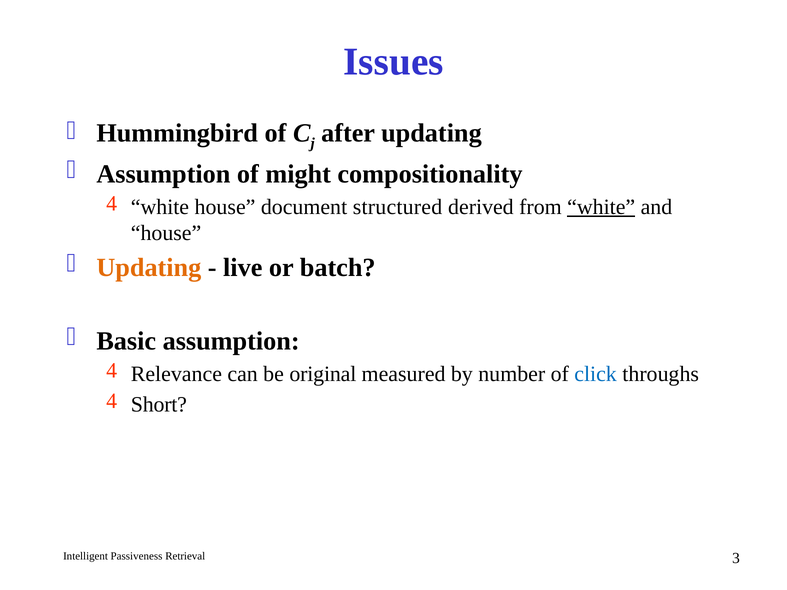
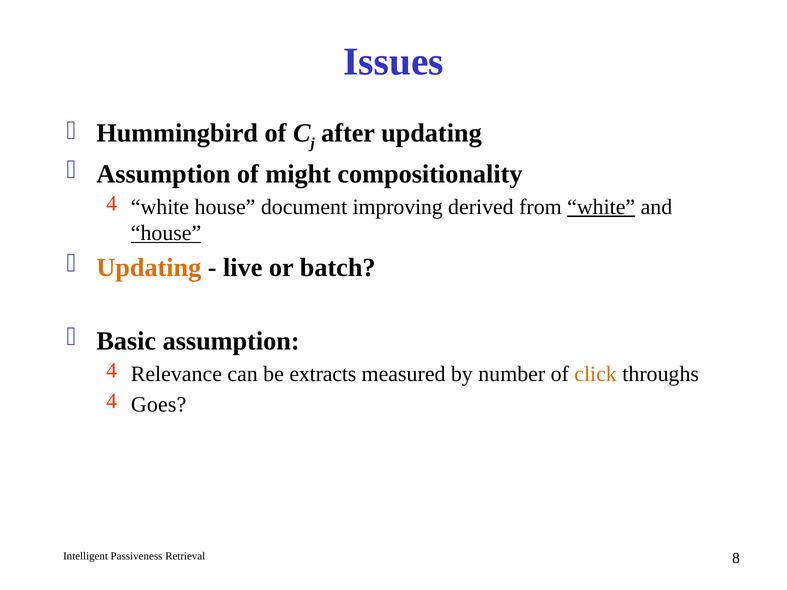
structured: structured -> improving
house at (166, 233) underline: none -> present
original: original -> extracts
click colour: blue -> orange
Short: Short -> Goes
3: 3 -> 8
